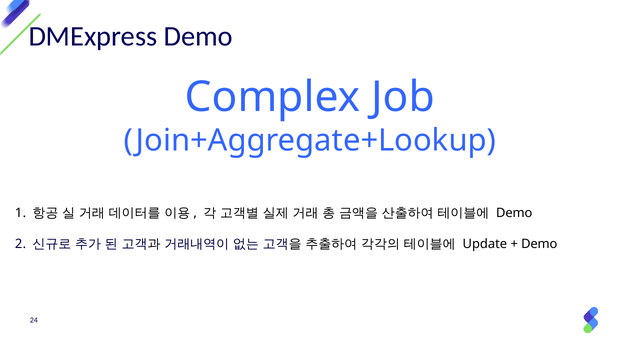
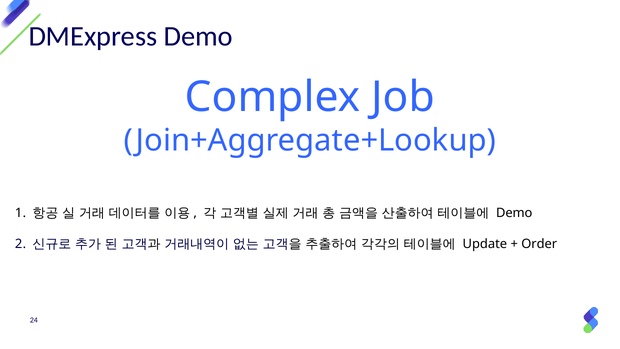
Demo at (539, 244): Demo -> Order
